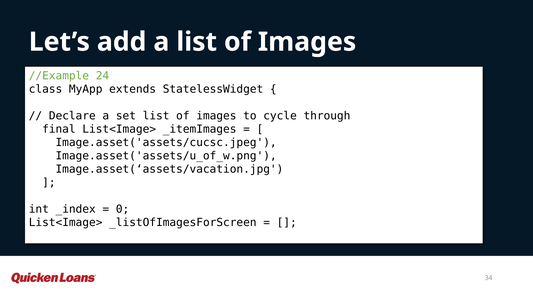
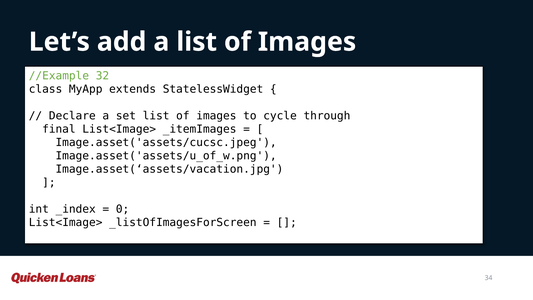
24: 24 -> 32
